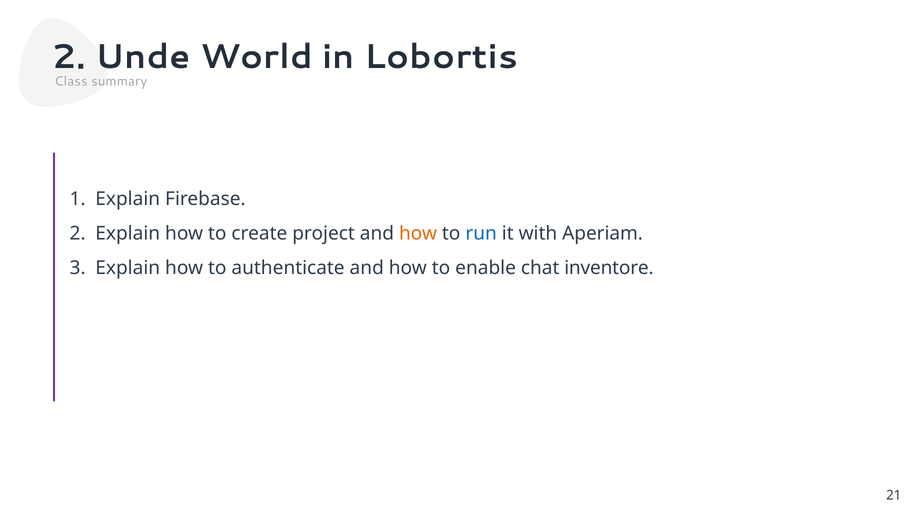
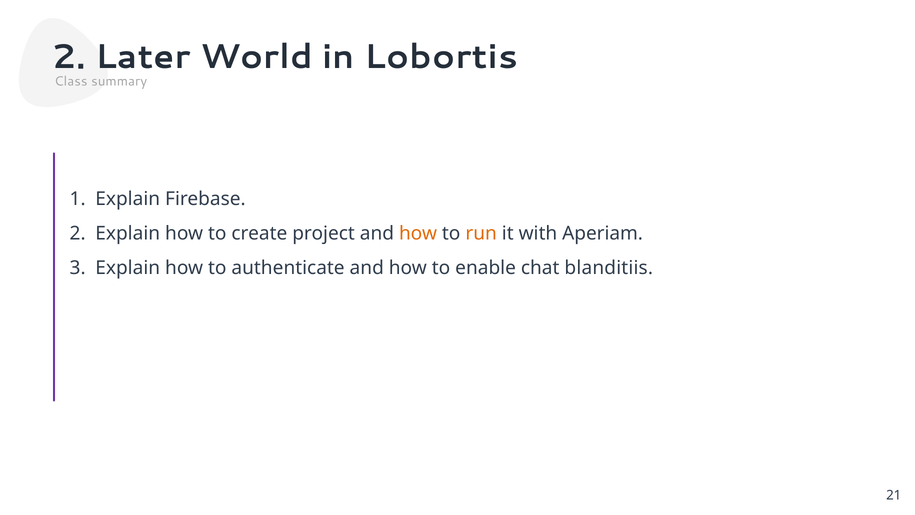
Unde: Unde -> Later
run colour: blue -> orange
inventore: inventore -> blanditiis
